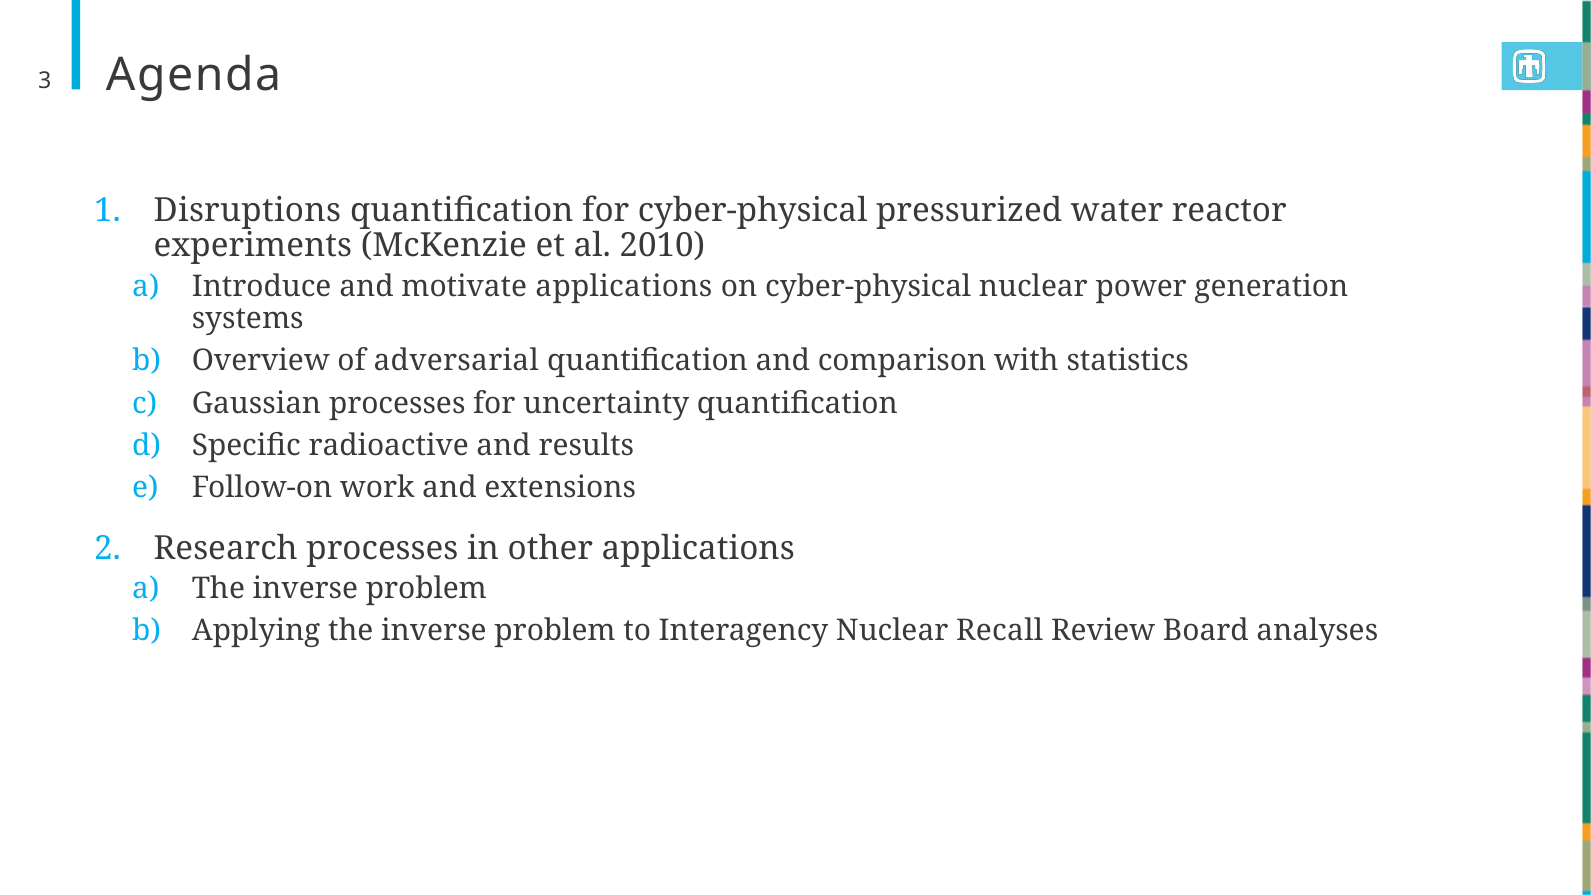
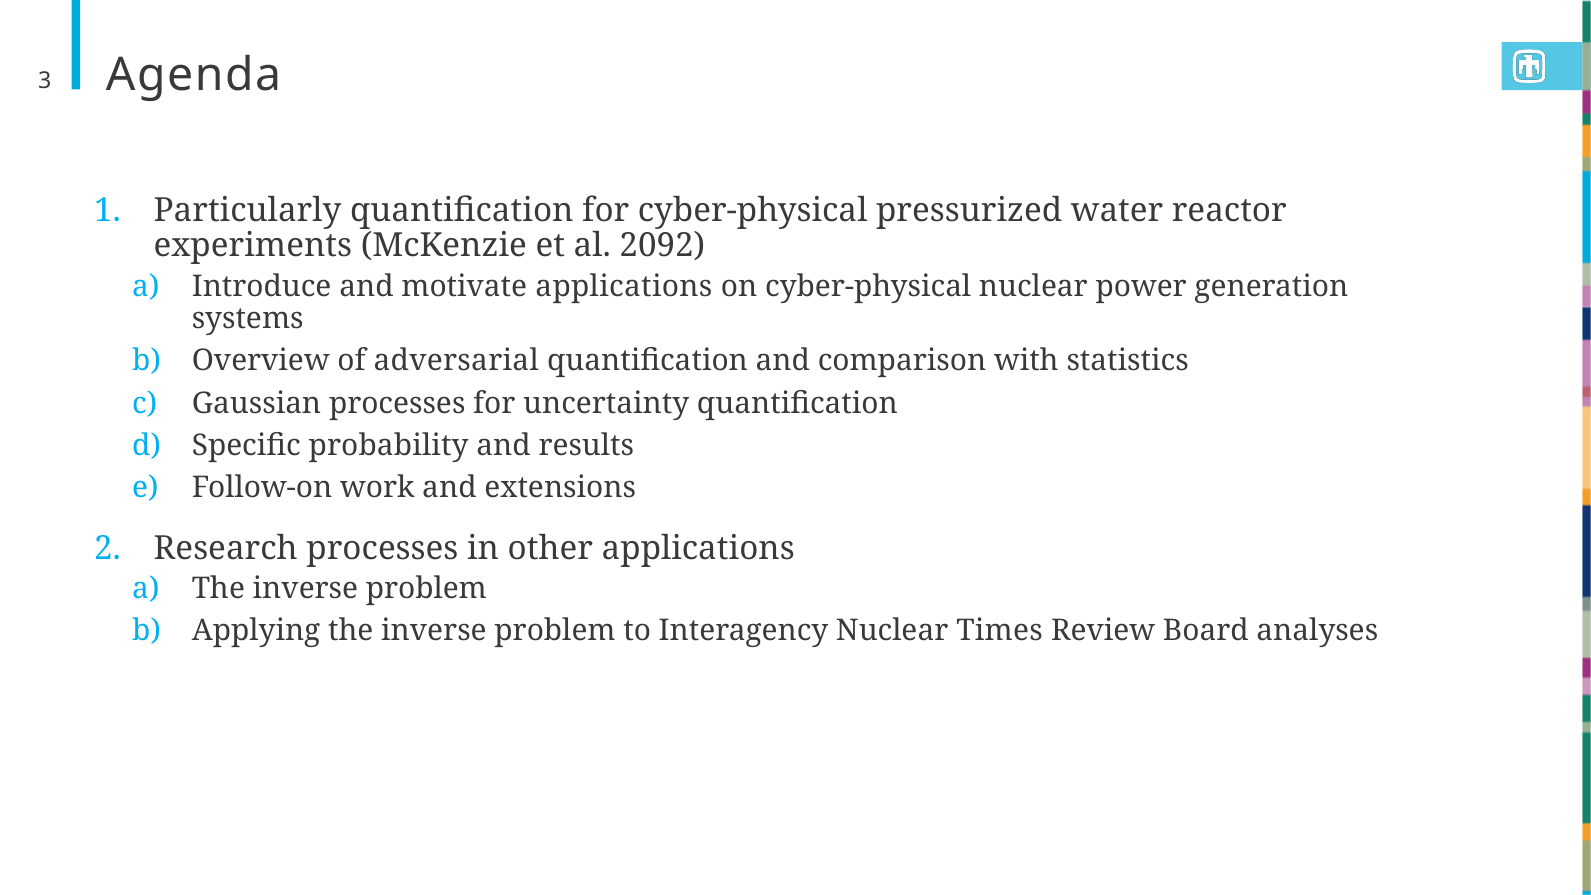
Disruptions: Disruptions -> Particularly
2010: 2010 -> 2092
radioactive: radioactive -> probability
Recall: Recall -> Times
